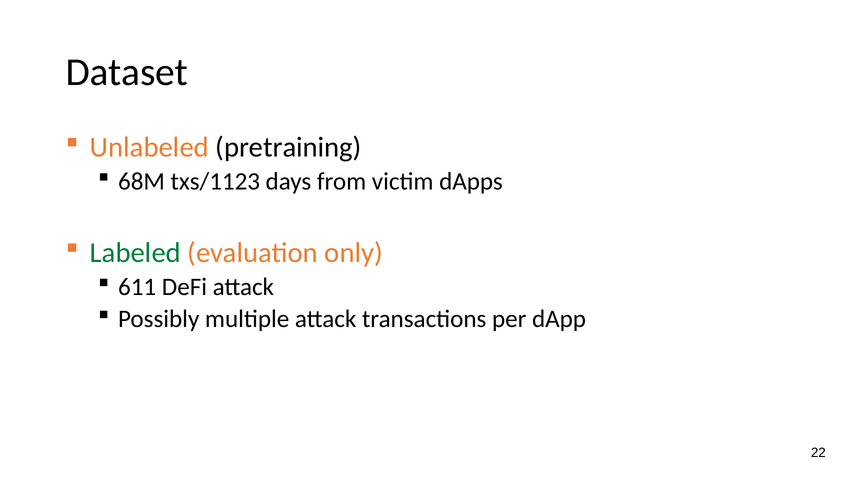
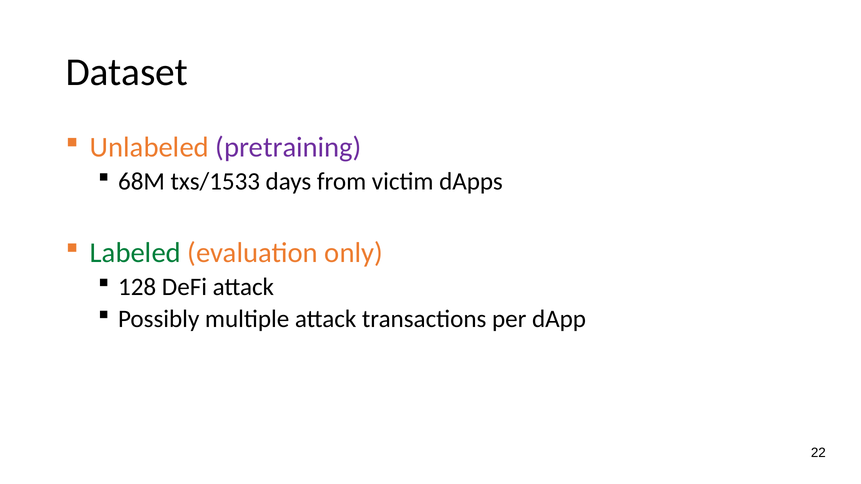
pretraining colour: black -> purple
txs/1123: txs/1123 -> txs/1533
611: 611 -> 128
